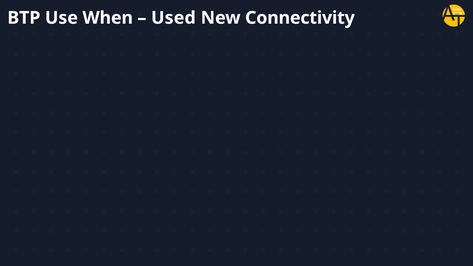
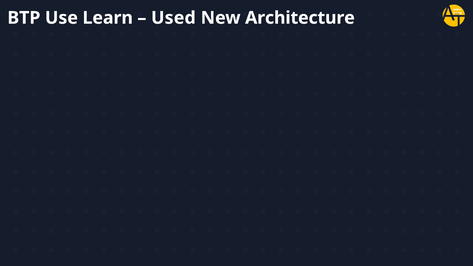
When: When -> Learn
Connectivity: Connectivity -> Architecture
